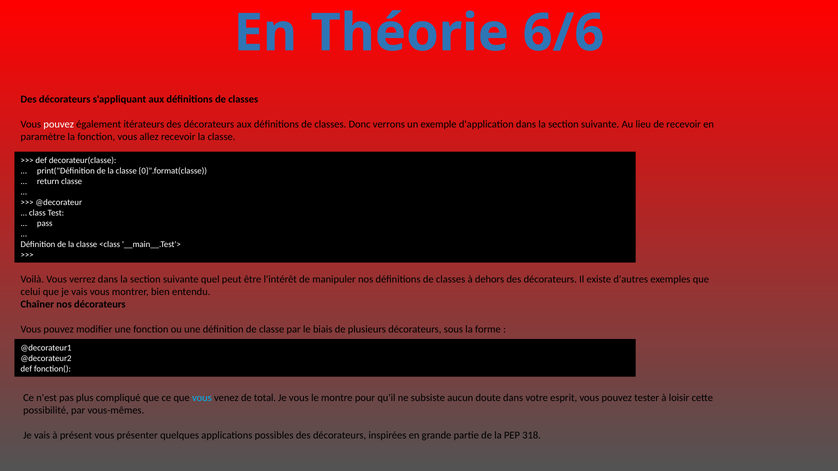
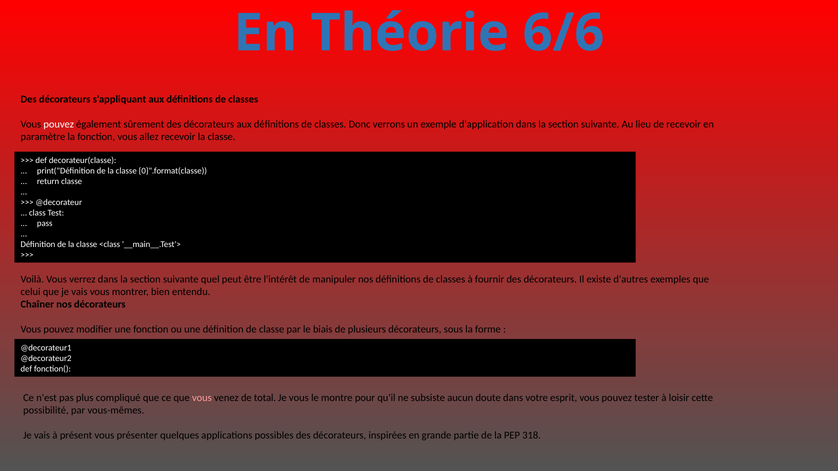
itérateurs: itérateurs -> sûrement
dehors: dehors -> fournir
vous at (202, 398) colour: light blue -> pink
